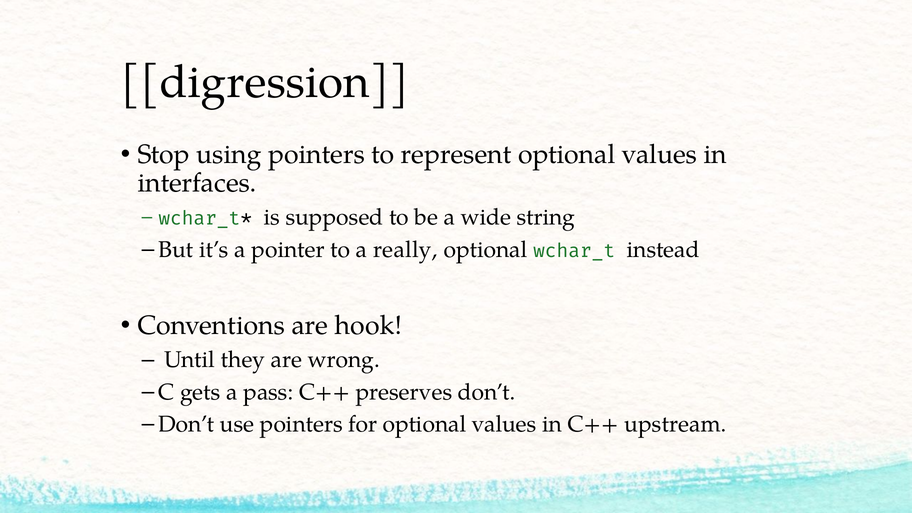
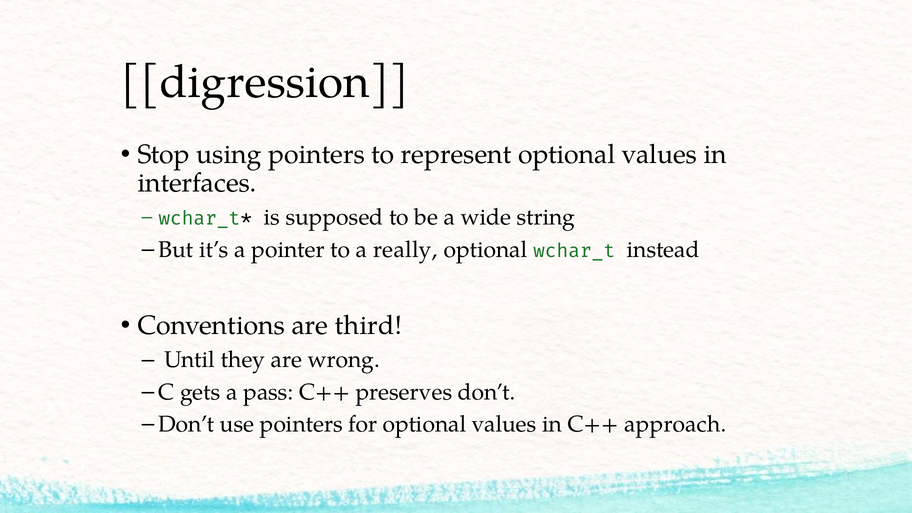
hook: hook -> third
upstream: upstream -> approach
